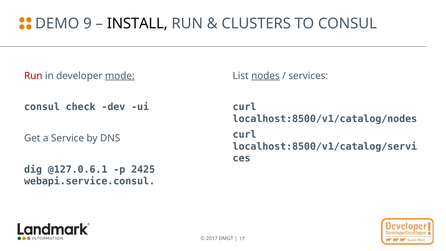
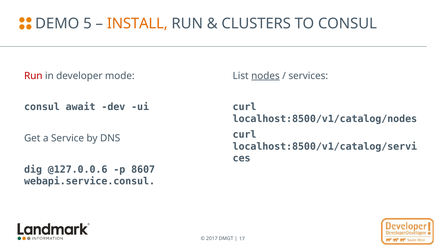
9: 9 -> 5
INSTALL colour: black -> orange
mode underline: present -> none
check: check -> await
@127.0.6.1: @127.0.6.1 -> @127.0.0.6
2425: 2425 -> 8607
